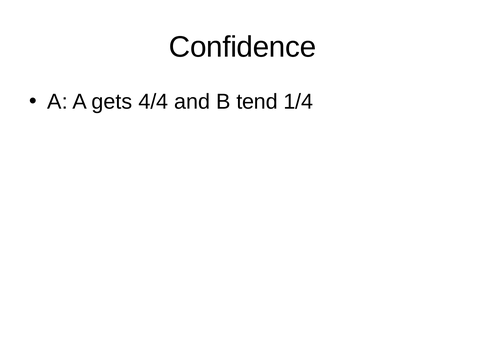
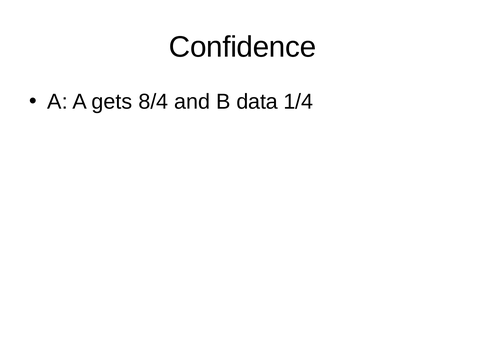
4/4: 4/4 -> 8/4
tend: tend -> data
